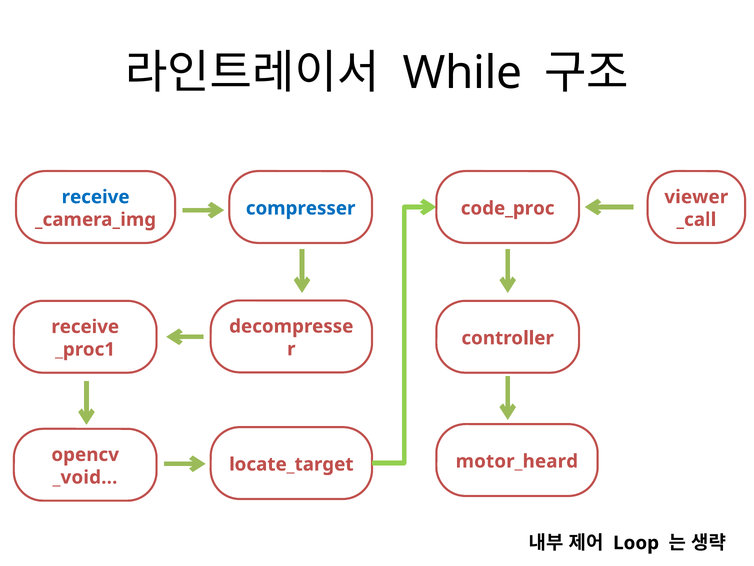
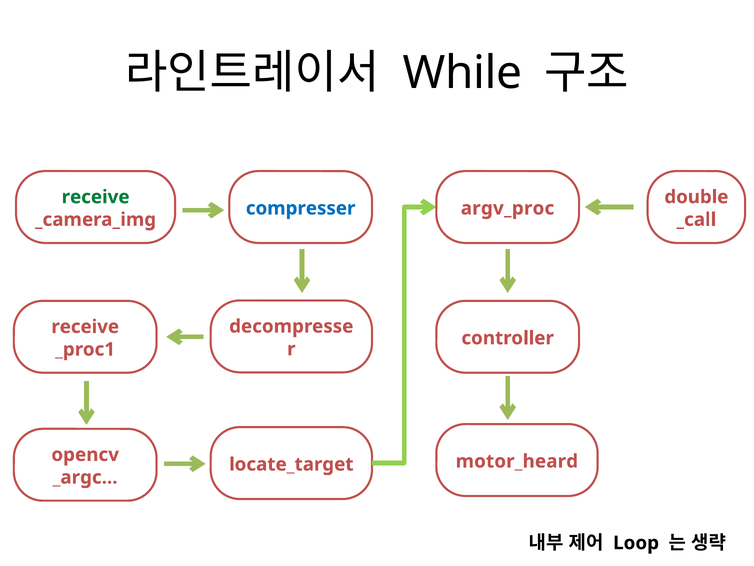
receive at (96, 197) colour: blue -> green
viewer: viewer -> double
code_proc: code_proc -> argv_proc
_void: _void -> _argc
